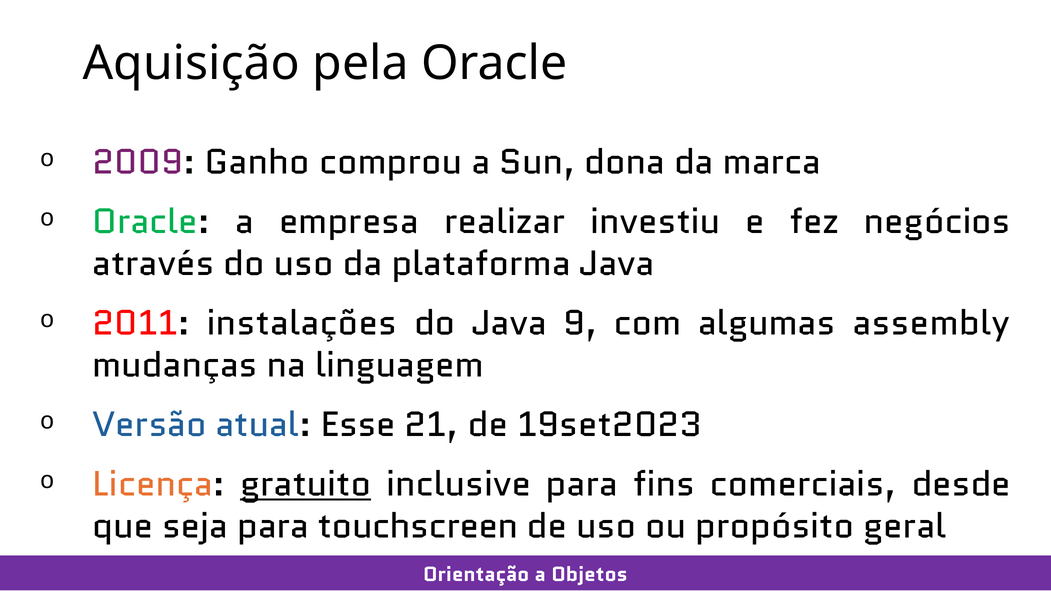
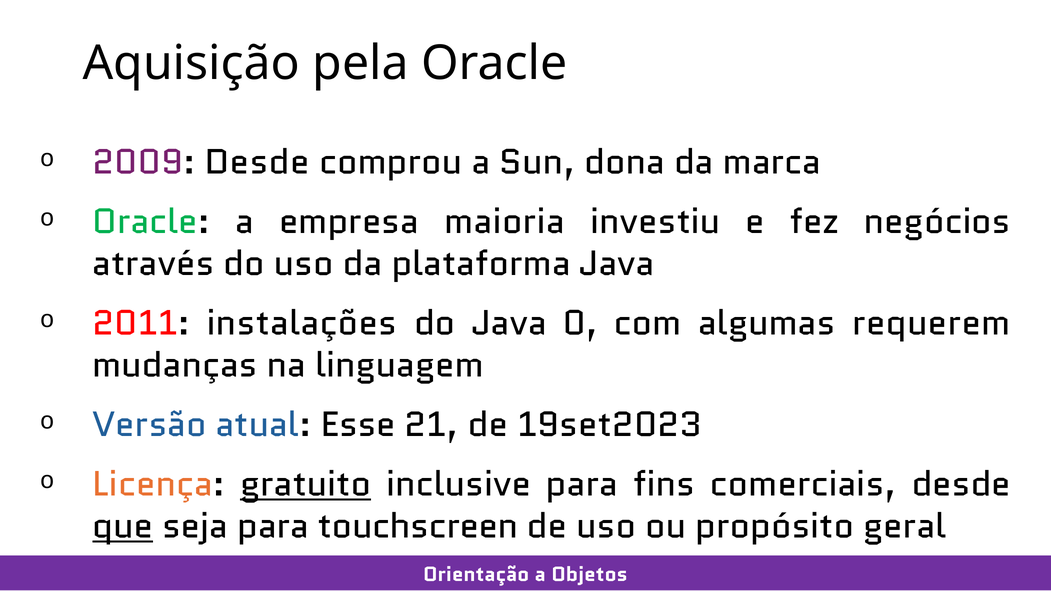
2009 Ganho: Ganho -> Desde
realizar: realizar -> maioria
9: 9 -> 0
assembly: assembly -> requerem
que underline: none -> present
